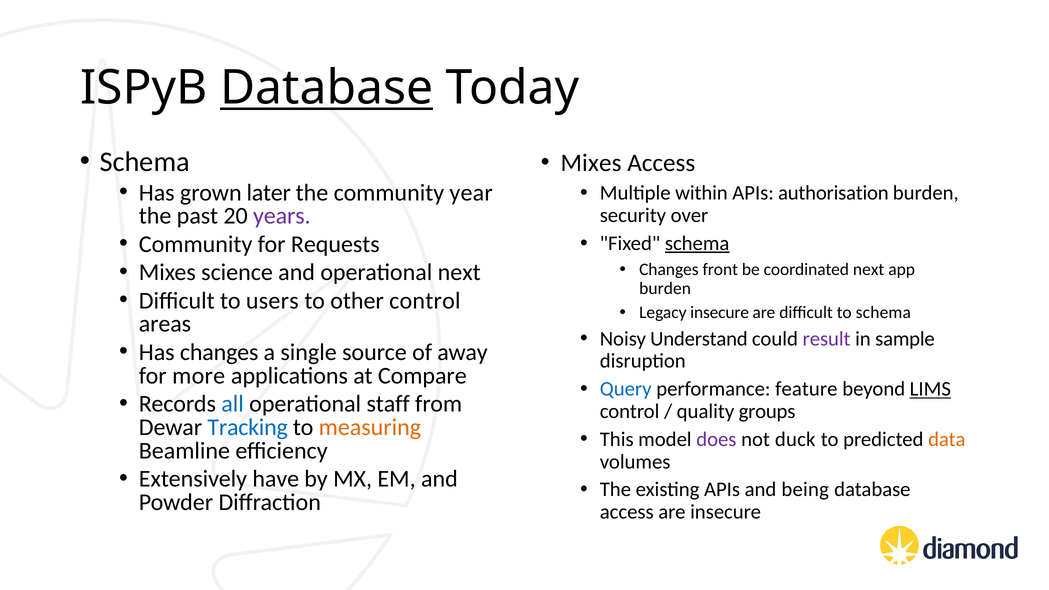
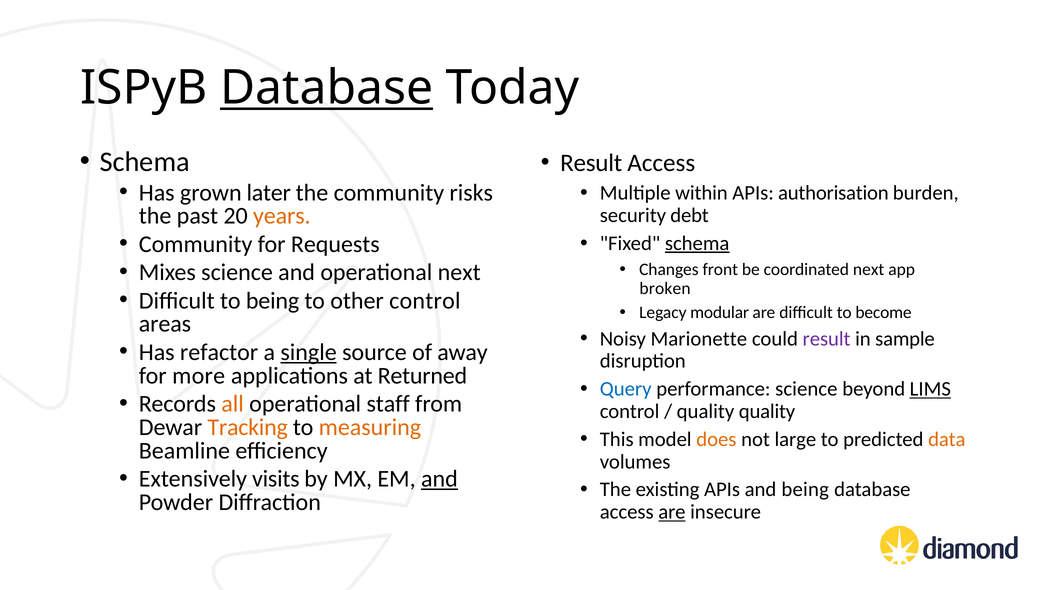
Mixes at (591, 163): Mixes -> Result
year: year -> risks
years colour: purple -> orange
over: over -> debt
burden at (665, 288): burden -> broken
to users: users -> being
Legacy insecure: insecure -> modular
to schema: schema -> become
Understand: Understand -> Marionette
Has changes: changes -> refactor
single underline: none -> present
Compare: Compare -> Returned
performance feature: feature -> science
all colour: blue -> orange
quality groups: groups -> quality
Tracking colour: blue -> orange
does colour: purple -> orange
duck: duck -> large
have: have -> visits
and at (439, 479) underline: none -> present
are at (672, 512) underline: none -> present
